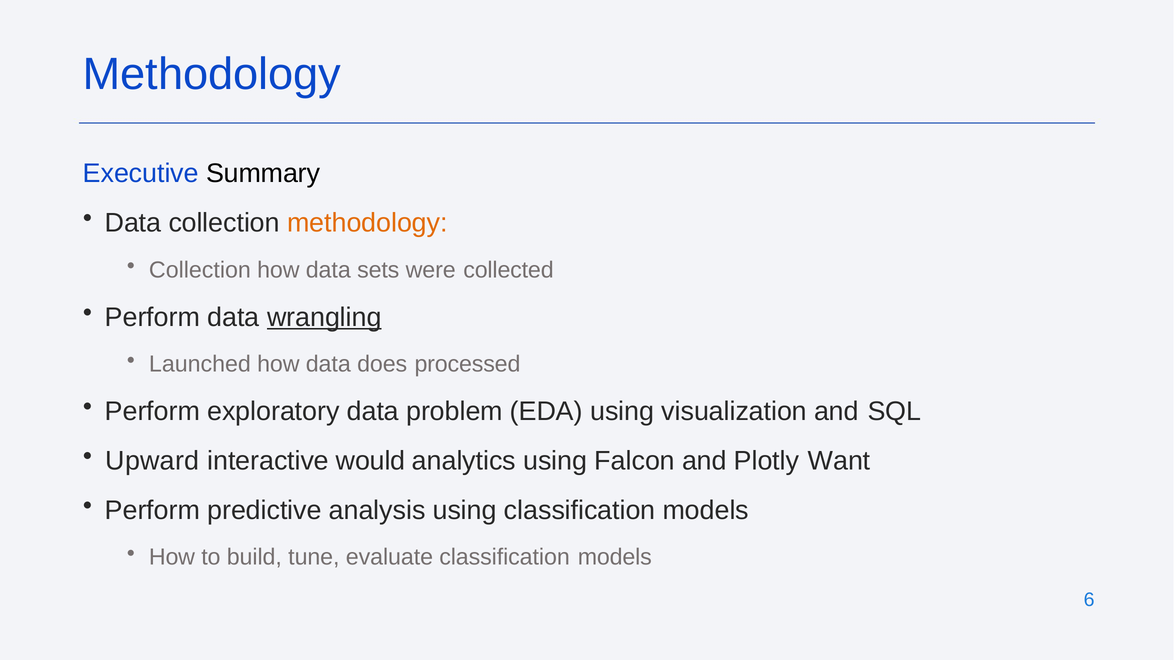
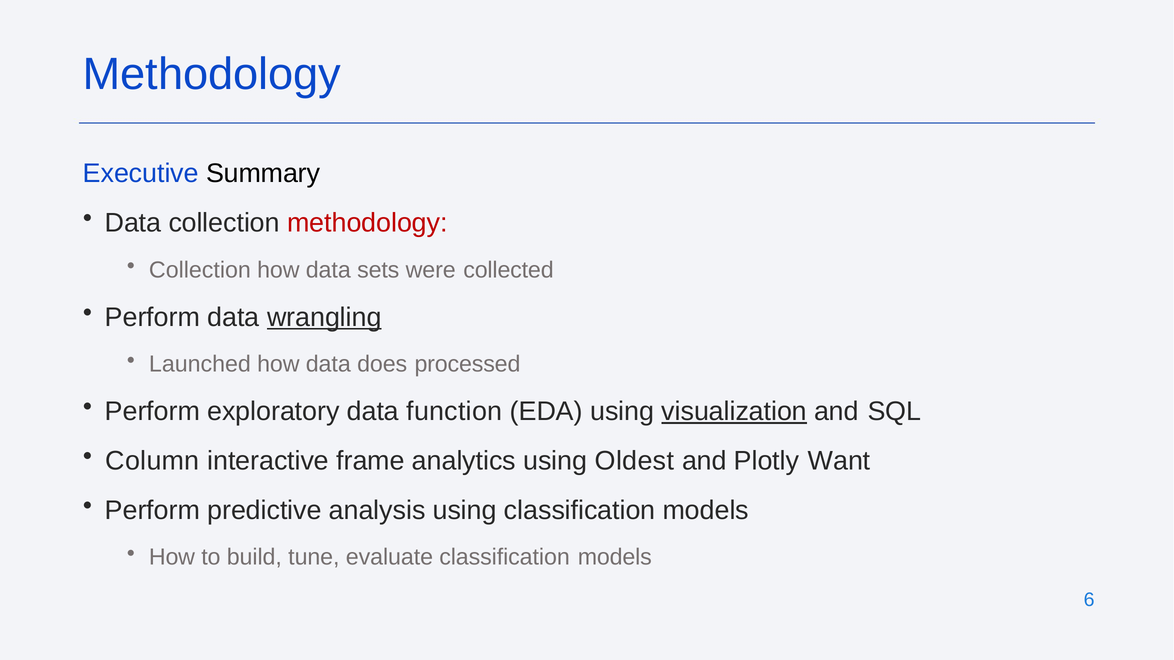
methodology at (367, 223) colour: orange -> red
problem: problem -> function
visualization underline: none -> present
Upward: Upward -> Column
would: would -> frame
Falcon: Falcon -> Oldest
